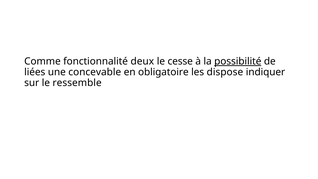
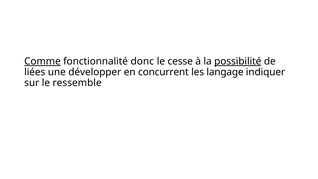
Comme underline: none -> present
deux: deux -> donc
concevable: concevable -> développer
obligatoire: obligatoire -> concurrent
dispose: dispose -> langage
